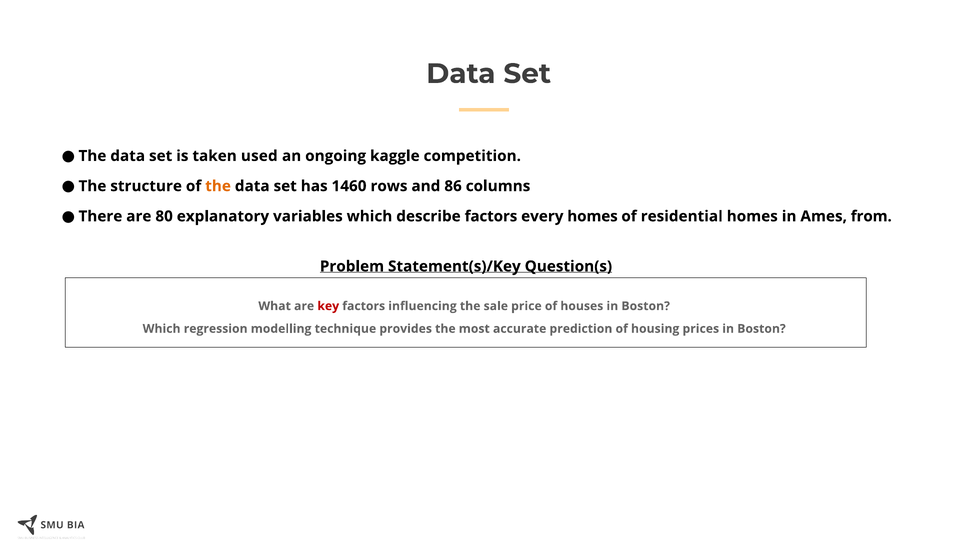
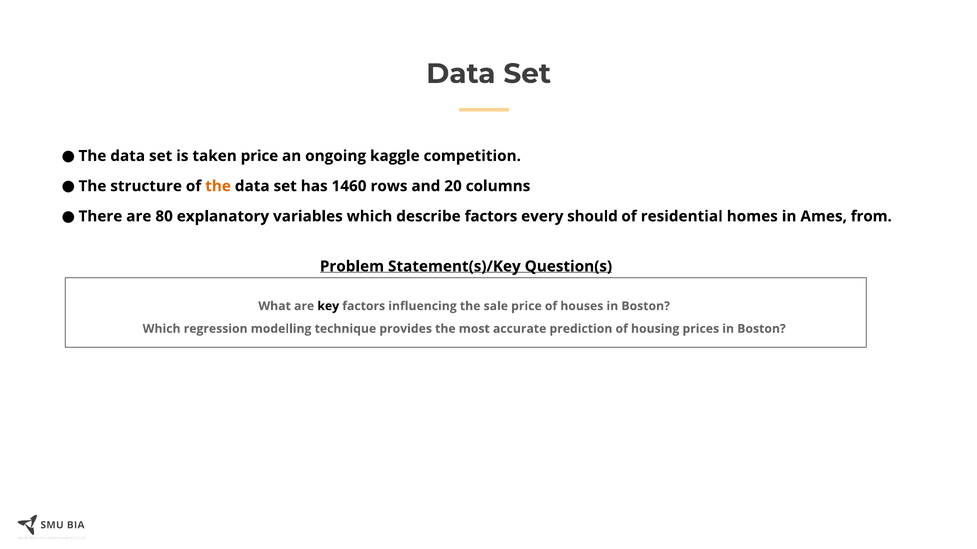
taken used: used -> price
86: 86 -> 20
every homes: homes -> should
key colour: red -> black
